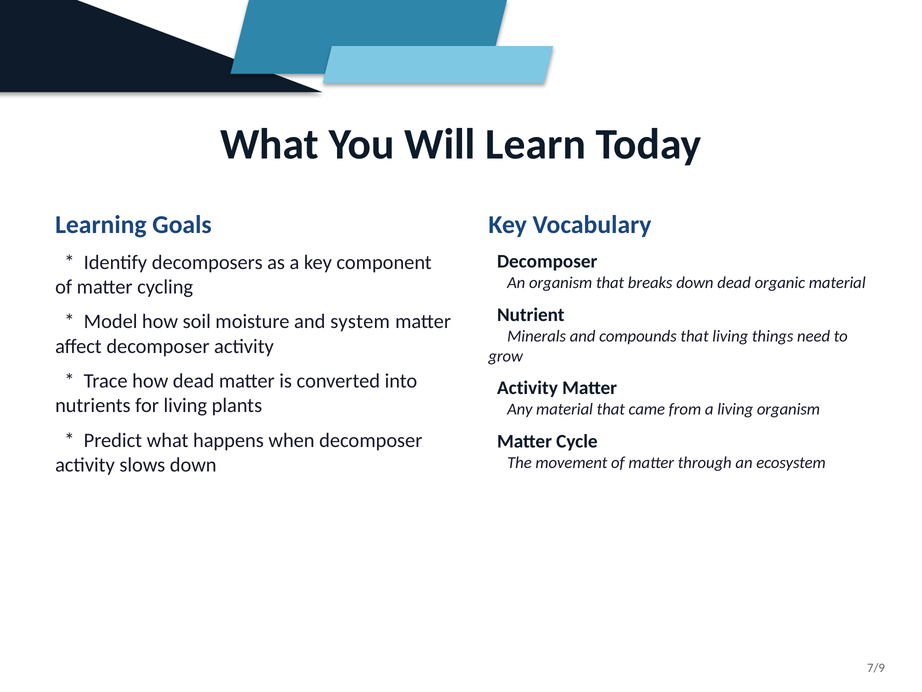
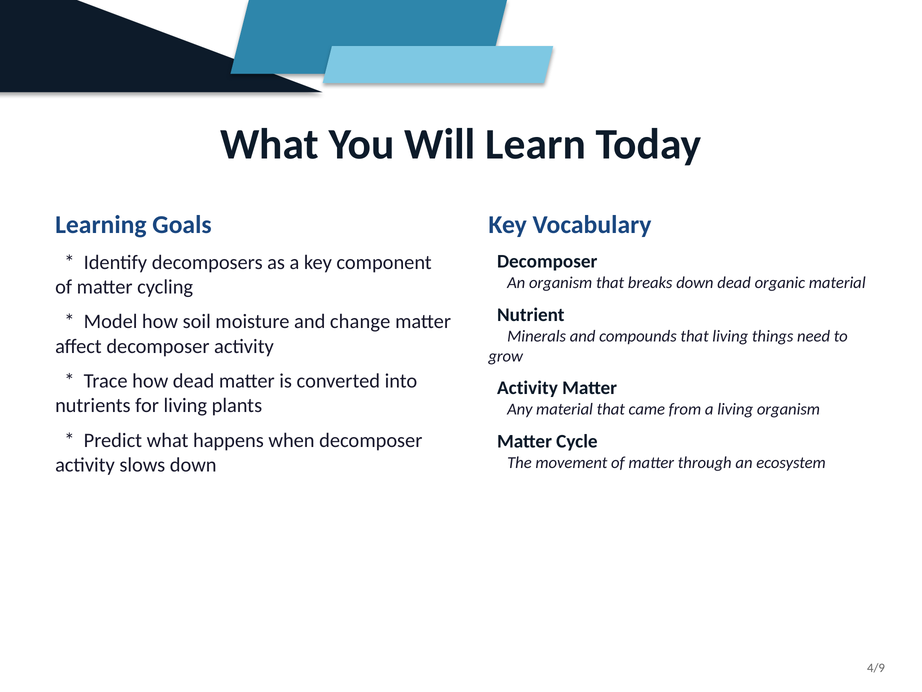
system: system -> change
7/9: 7/9 -> 4/9
